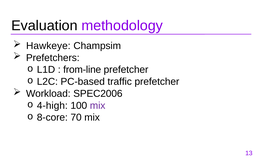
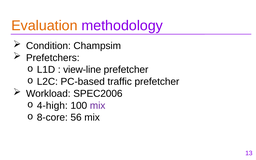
Evaluation colour: black -> orange
Hawkeye: Hawkeye -> Condition
from-line: from-line -> view-line
70: 70 -> 56
